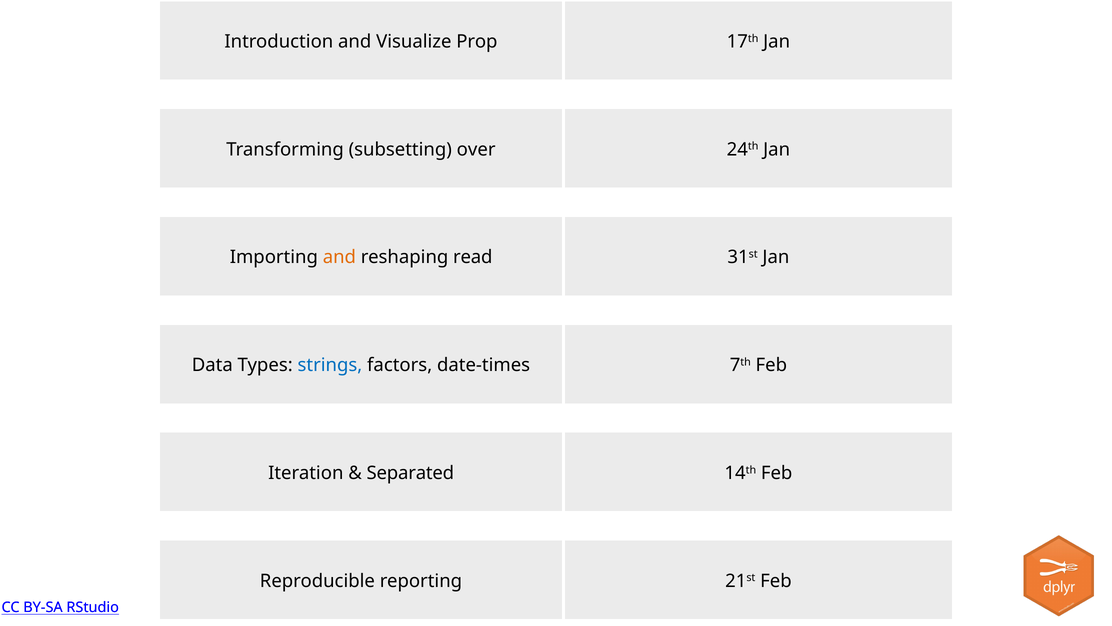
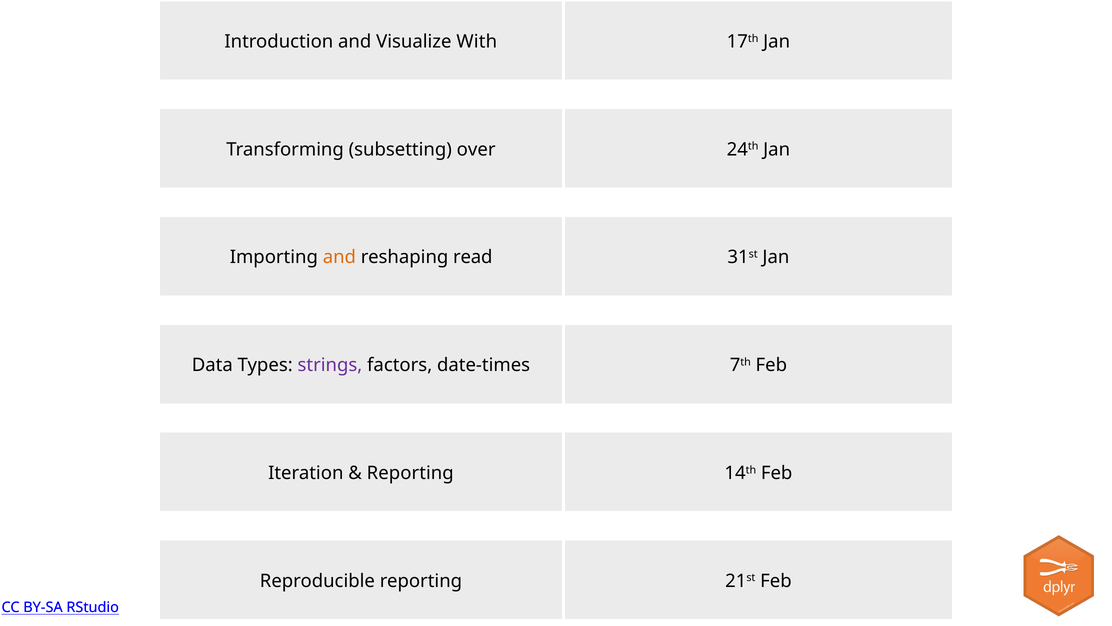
Prop: Prop -> With
strings colour: blue -> purple
Separated at (410, 473): Separated -> Reporting
